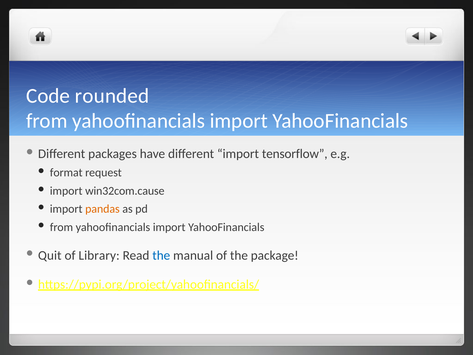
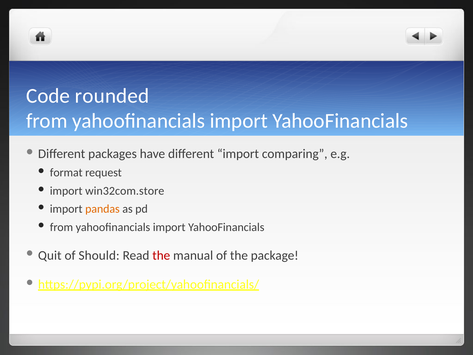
tensorflow: tensorflow -> comparing
win32com.cause: win32com.cause -> win32com.store
Library: Library -> Should
the at (161, 255) colour: blue -> red
